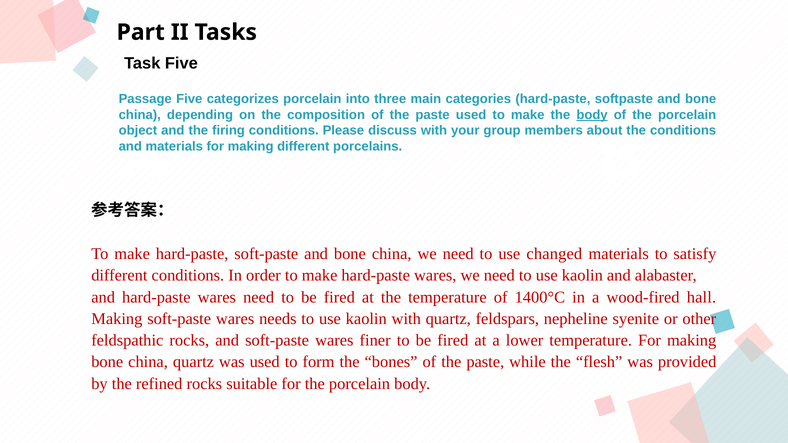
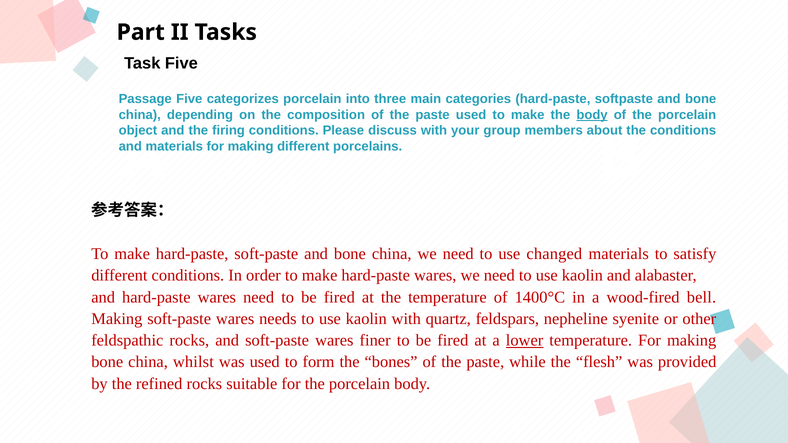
hall: hall -> bell
lower underline: none -> present
china quartz: quartz -> whilst
